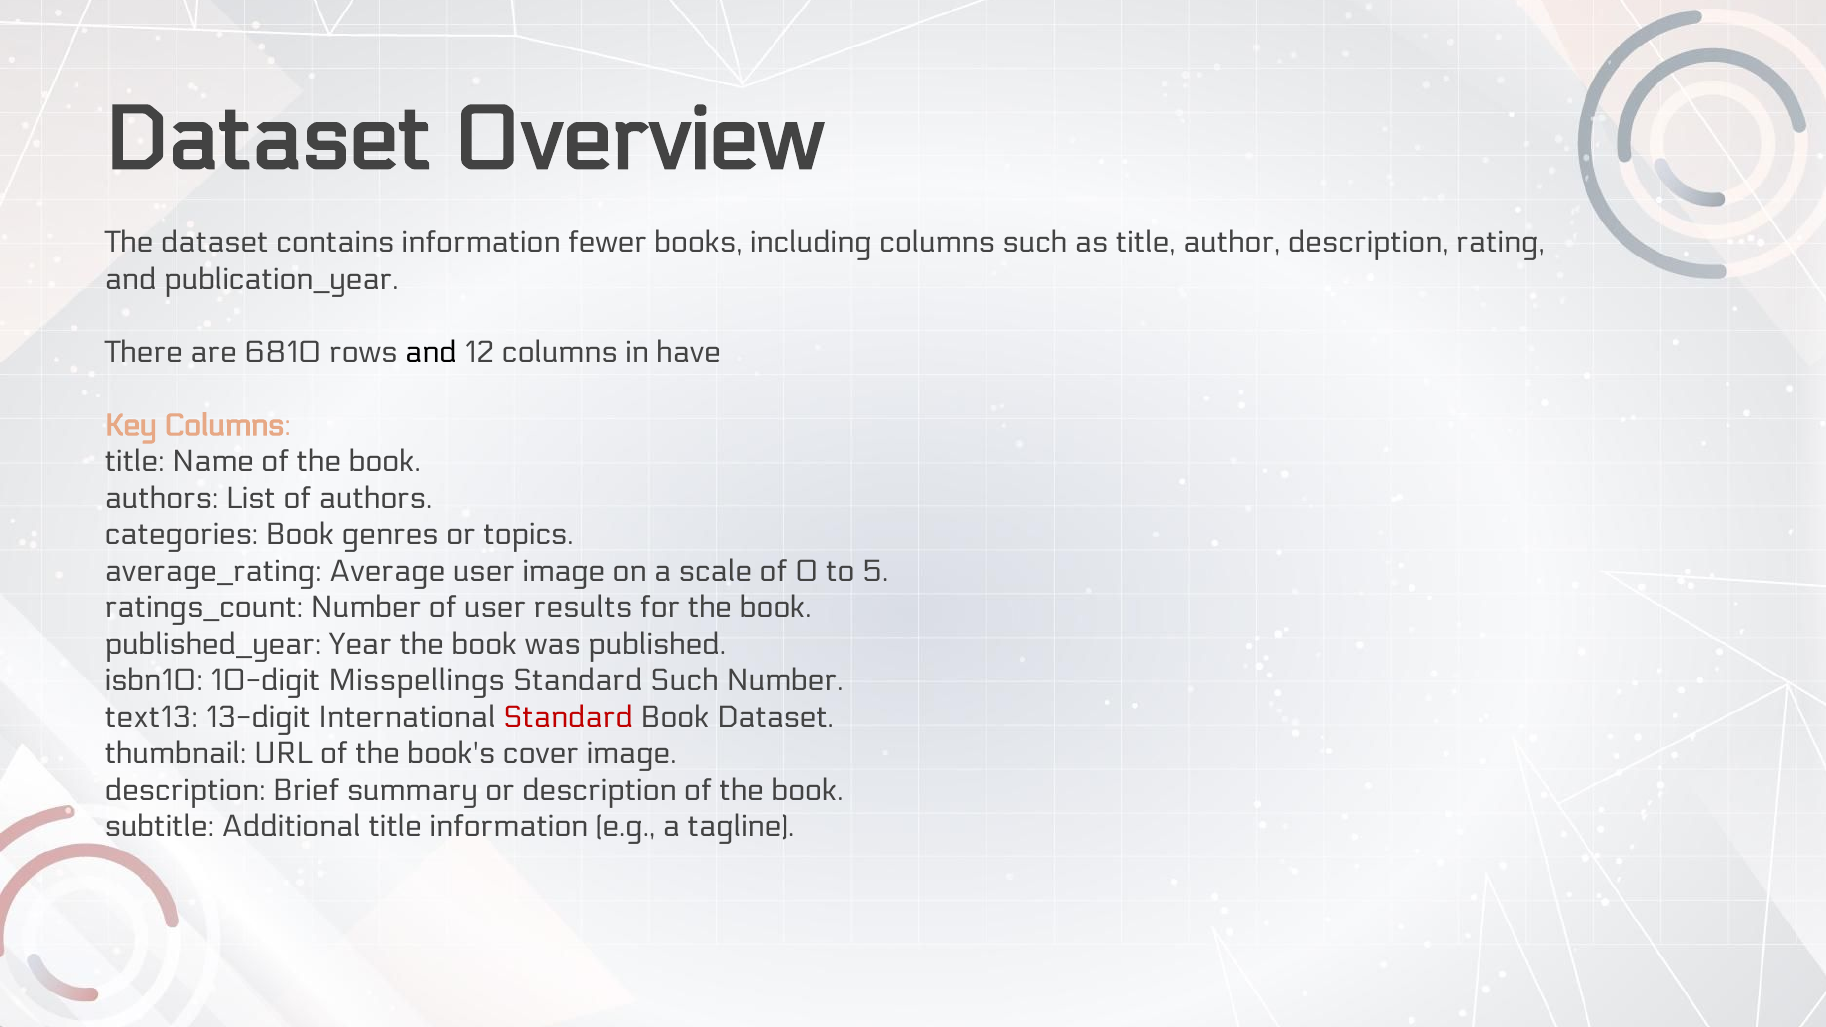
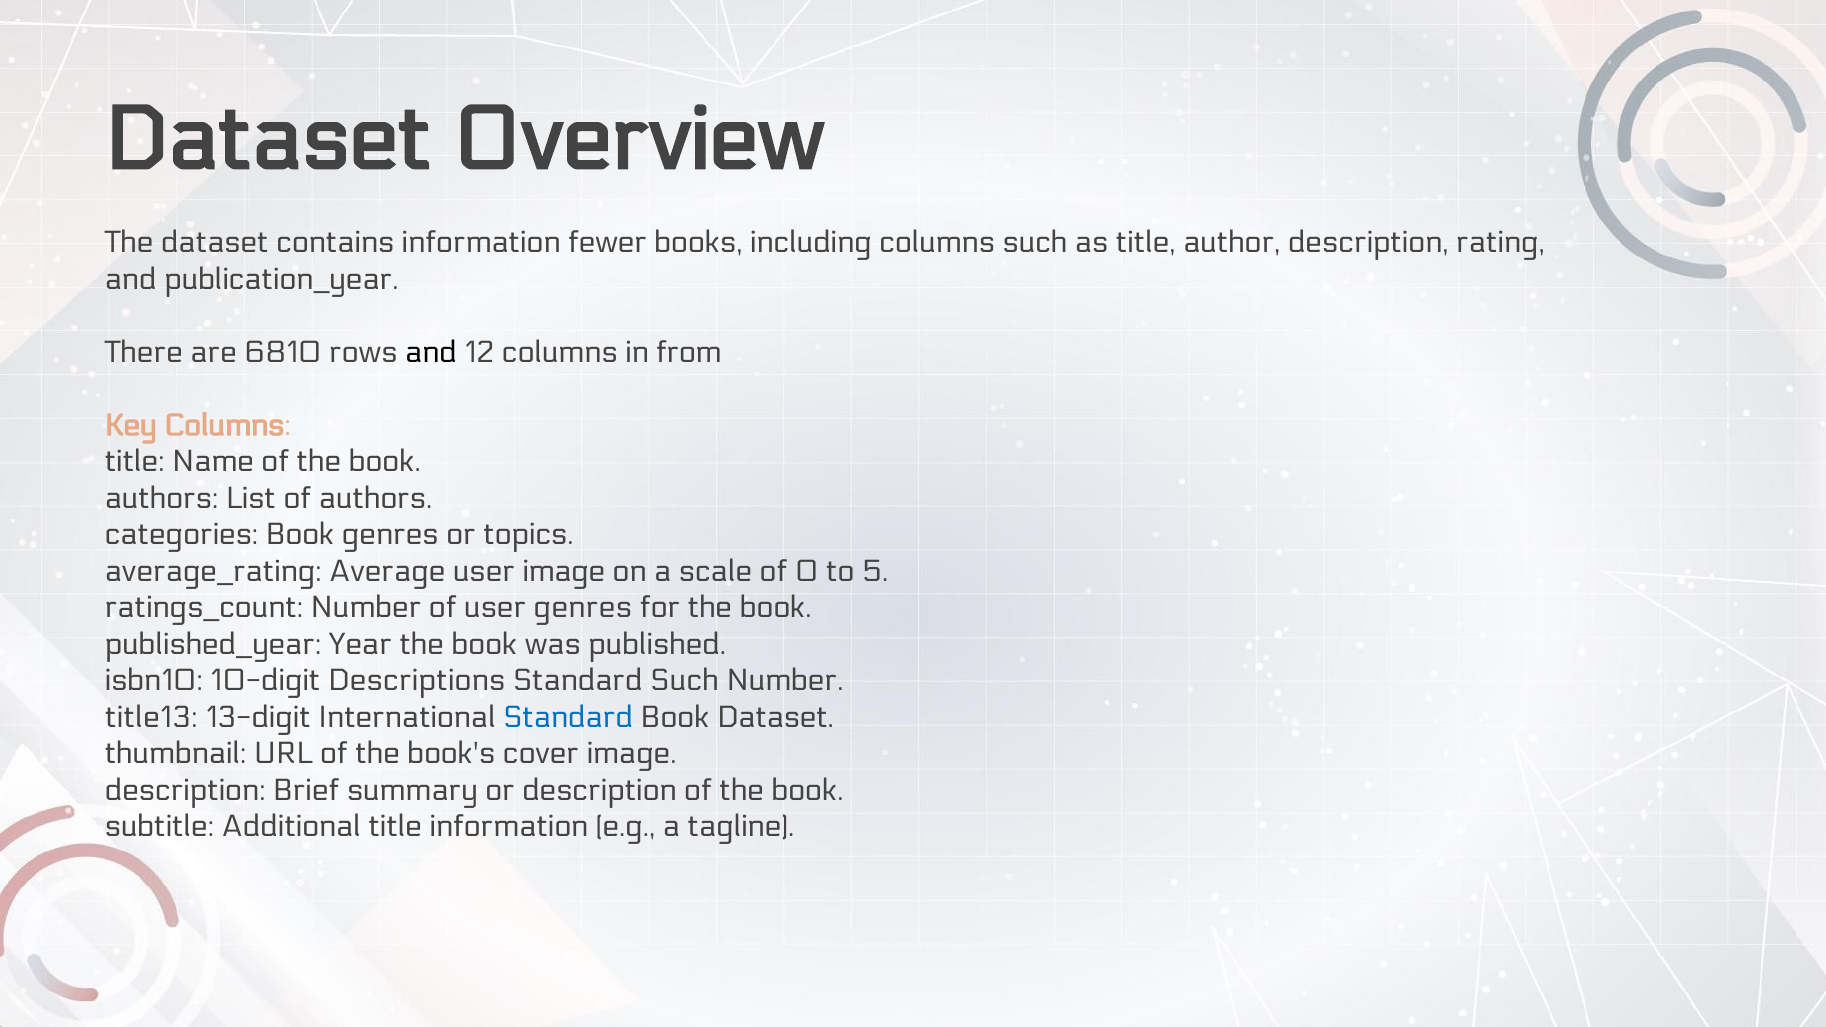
have: have -> from
user results: results -> genres
Misspellings: Misspellings -> Descriptions
text13: text13 -> title13
Standard at (568, 717) colour: red -> blue
